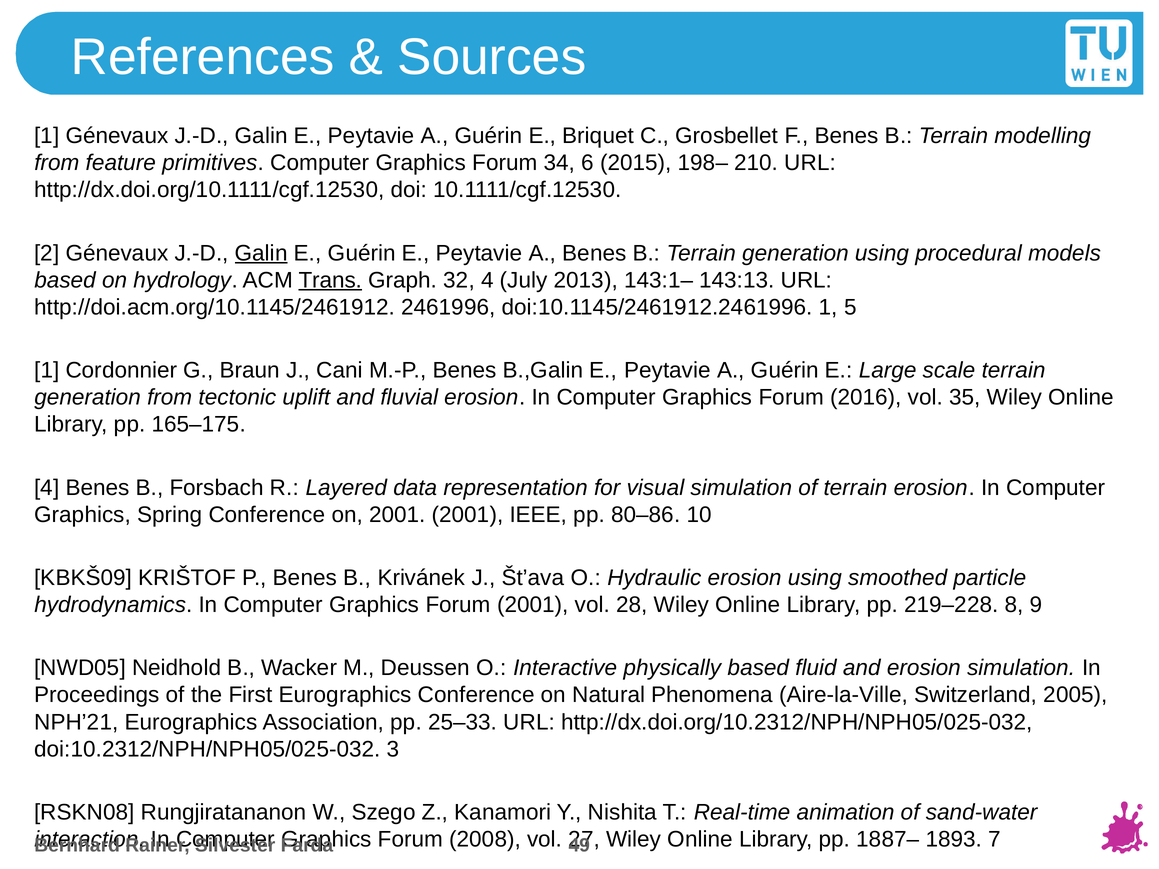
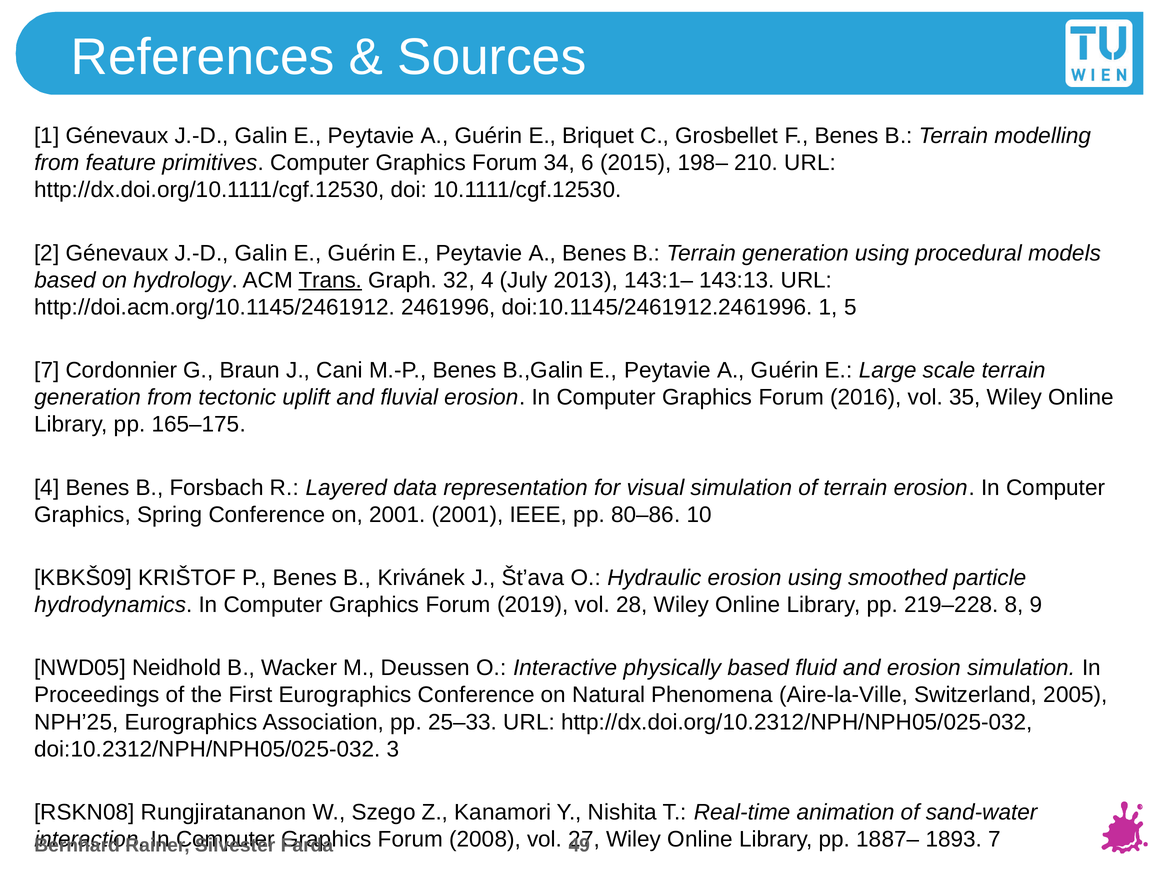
Galin at (261, 253) underline: present -> none
1 at (47, 371): 1 -> 7
Forum 2001: 2001 -> 2019
NPH’21: NPH’21 -> NPH’25
